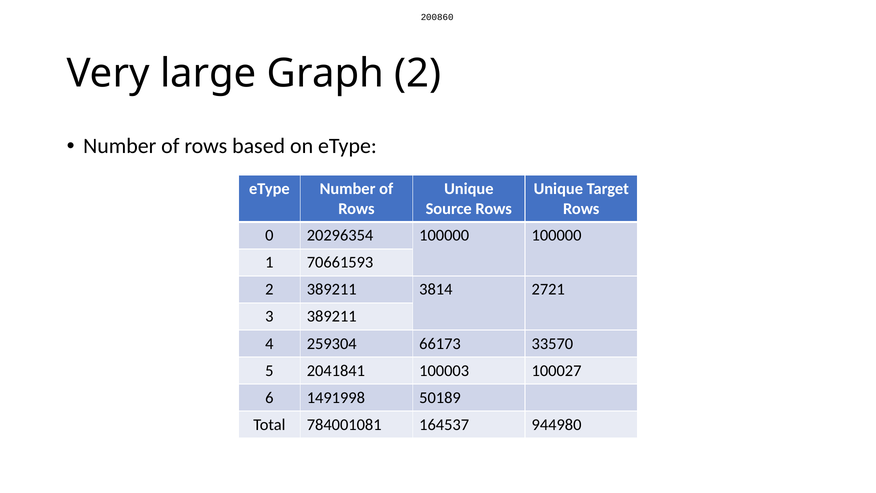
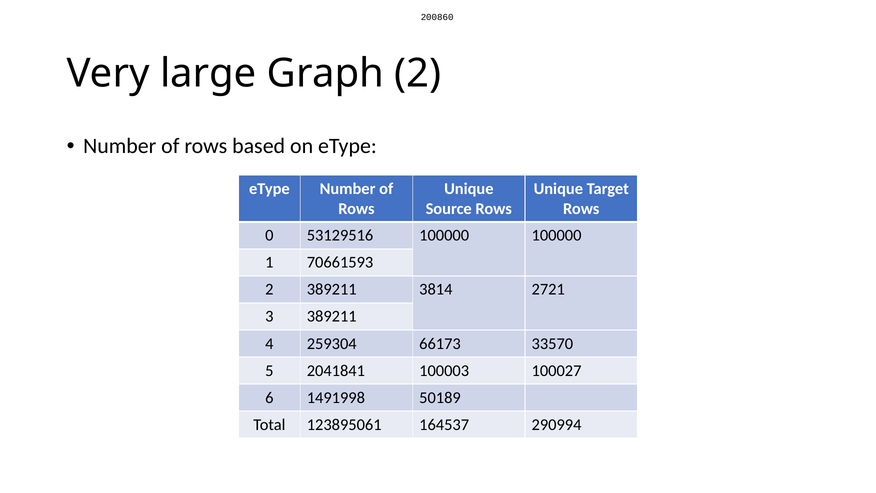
20296354: 20296354 -> 53129516
784001081: 784001081 -> 123895061
944980: 944980 -> 290994
